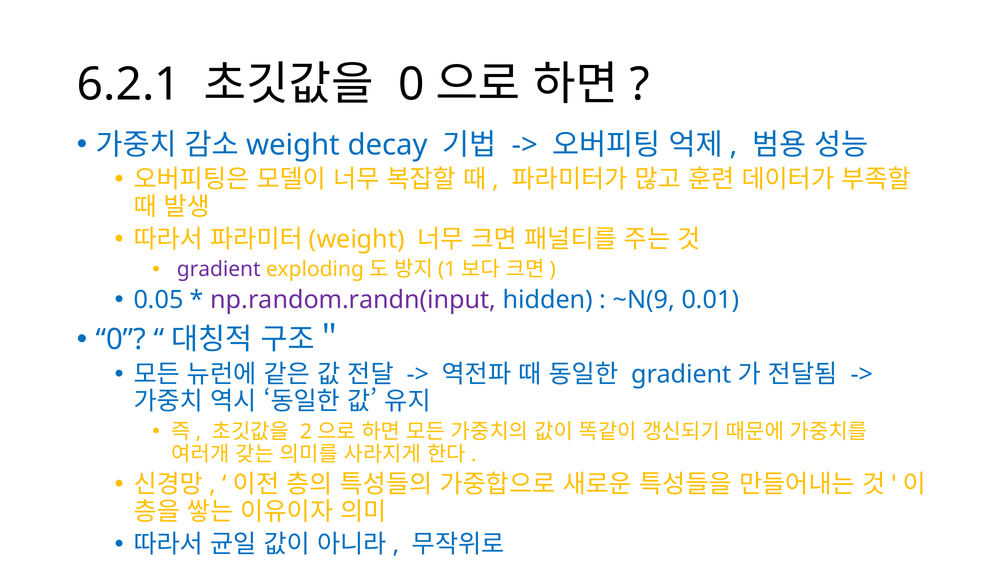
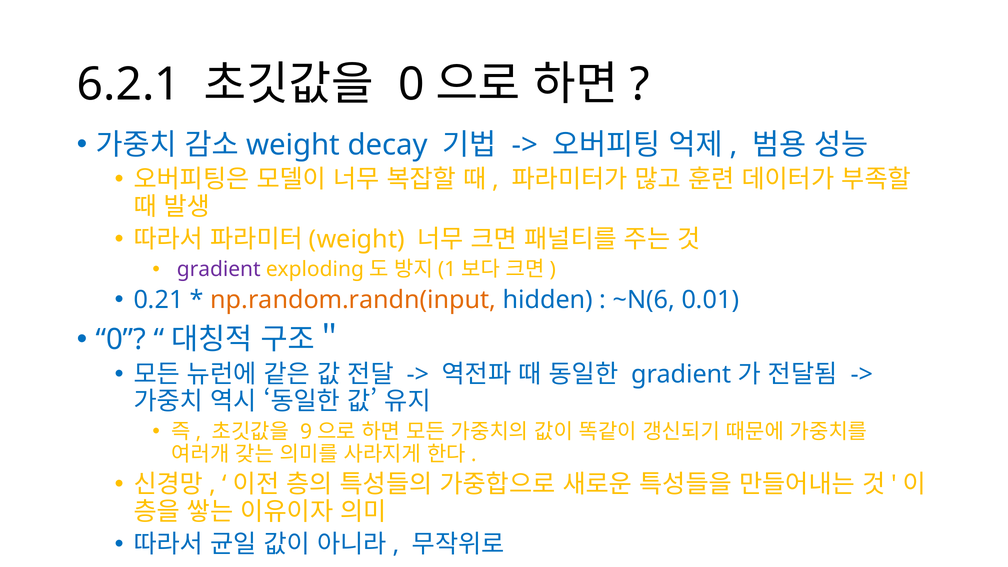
0.05: 0.05 -> 0.21
np.random.randn(input colour: purple -> orange
~N(9: ~N(9 -> ~N(6
2: 2 -> 9
